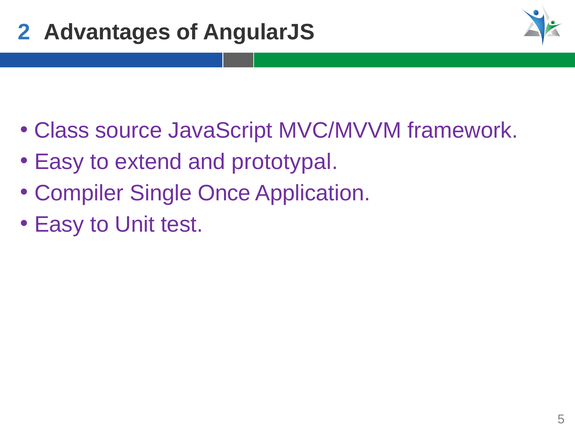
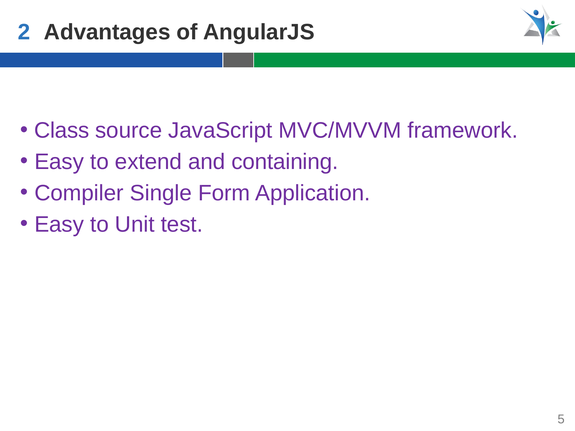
prototypal: prototypal -> containing
Once: Once -> Form
